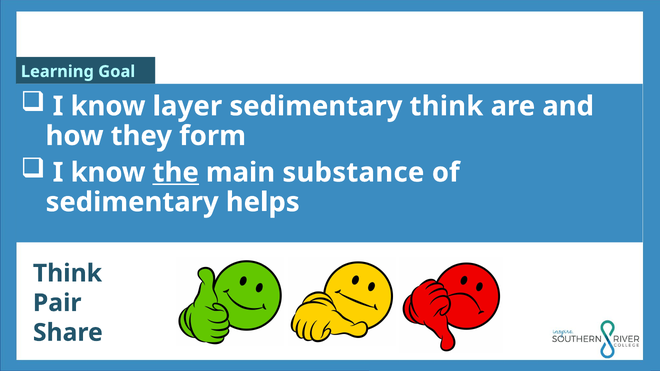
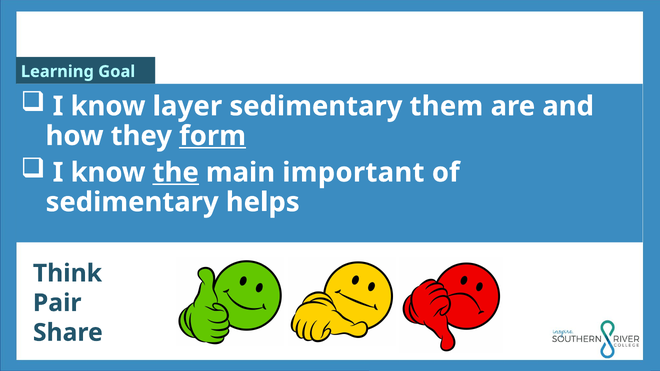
sedimentary think: think -> them
form underline: none -> present
substance: substance -> important
